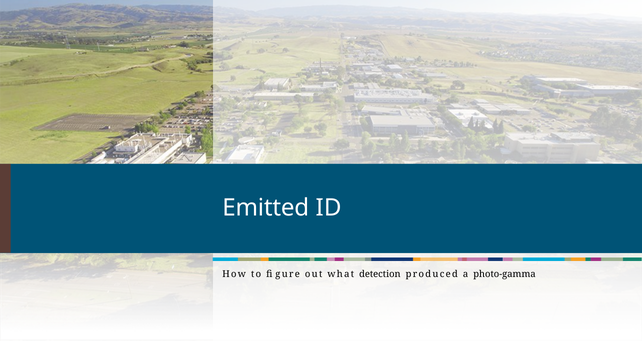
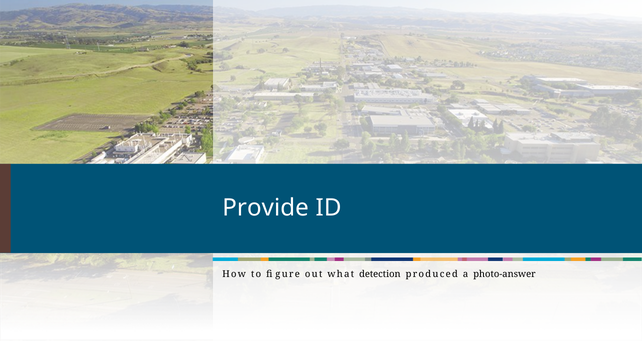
Emitted: Emitted -> Provide
photo-gamma: photo-gamma -> photo-answer
